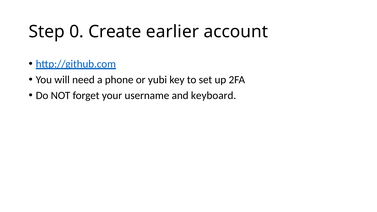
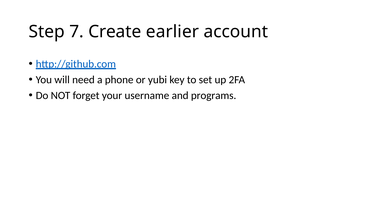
0: 0 -> 7
keyboard: keyboard -> programs
